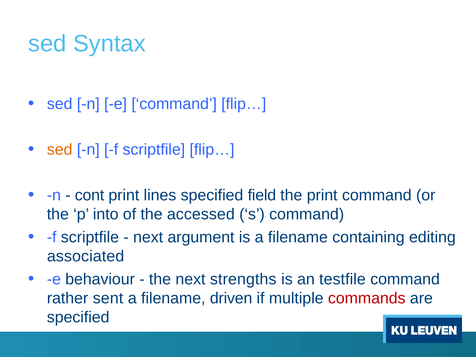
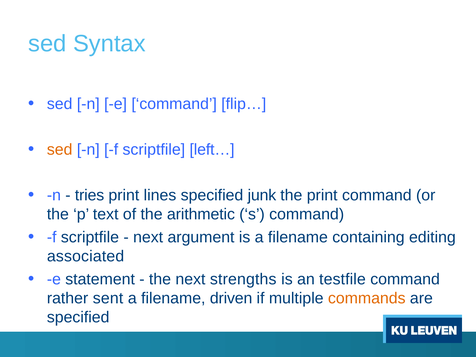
scriptfile flip…: flip… -> left…
cont: cont -> tries
field: field -> junk
into: into -> text
accessed: accessed -> arithmetic
behaviour: behaviour -> statement
commands colour: red -> orange
